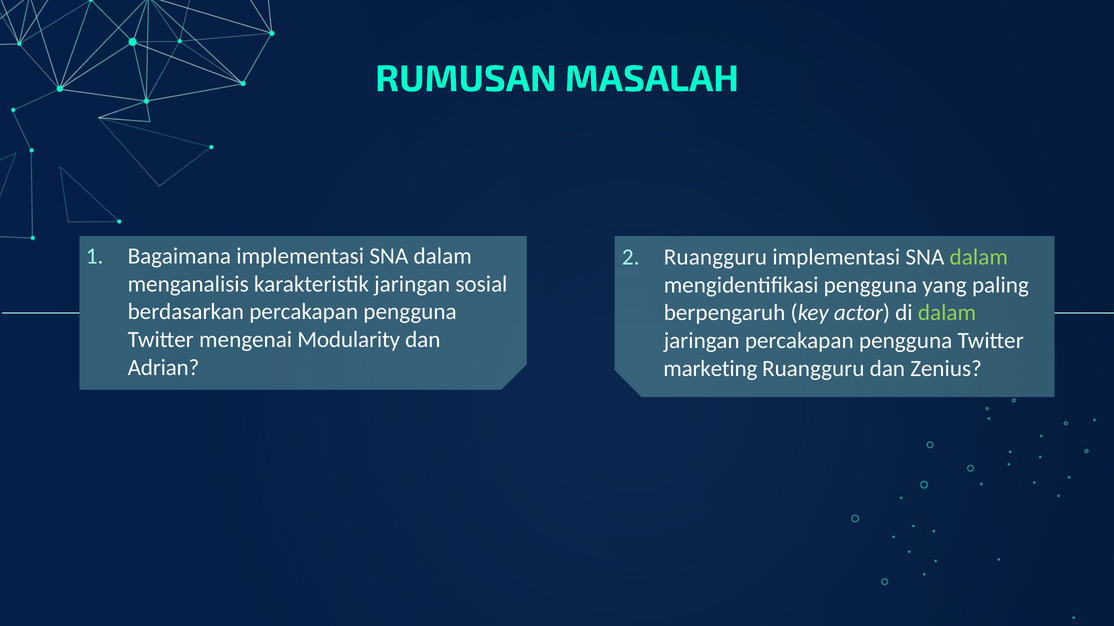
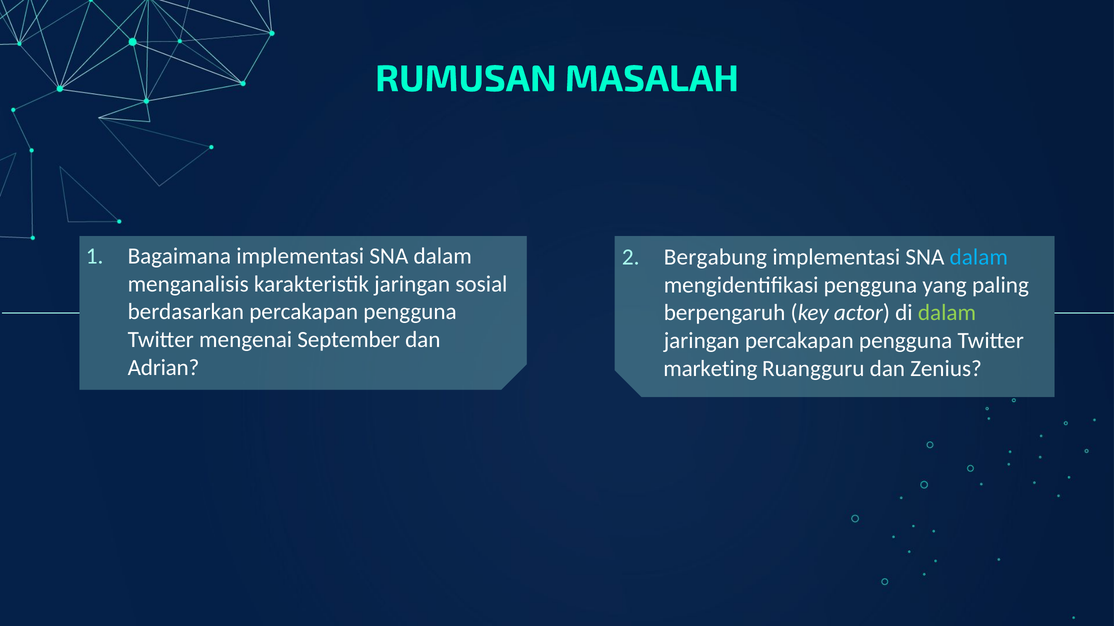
Ruangguru at (715, 257): Ruangguru -> Bergabung
dalam at (979, 257) colour: light green -> light blue
Modularity: Modularity -> September
